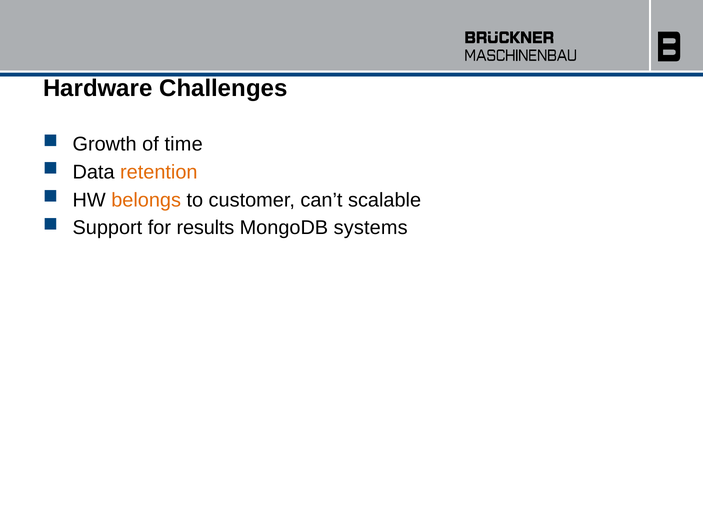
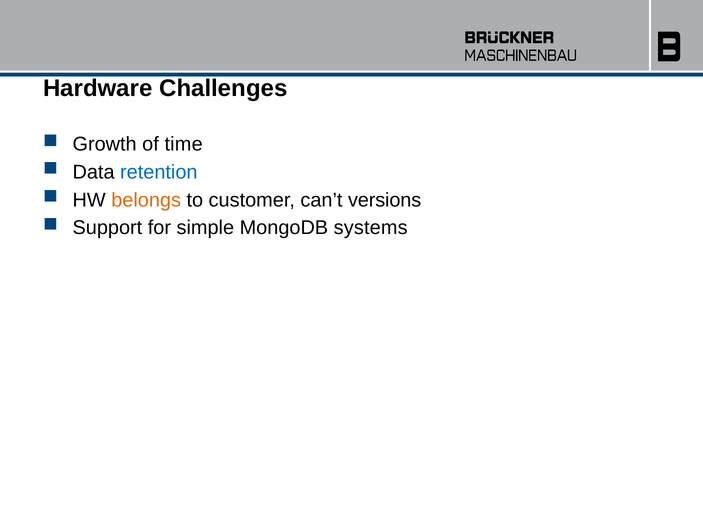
retention colour: orange -> blue
scalable: scalable -> versions
results: results -> simple
